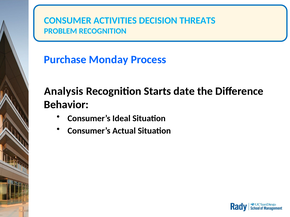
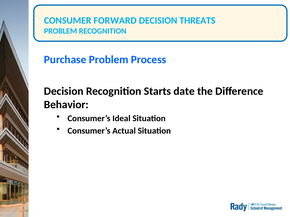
ACTIVITIES: ACTIVITIES -> FORWARD
Purchase Monday: Monday -> Problem
Analysis at (64, 91): Analysis -> Decision
